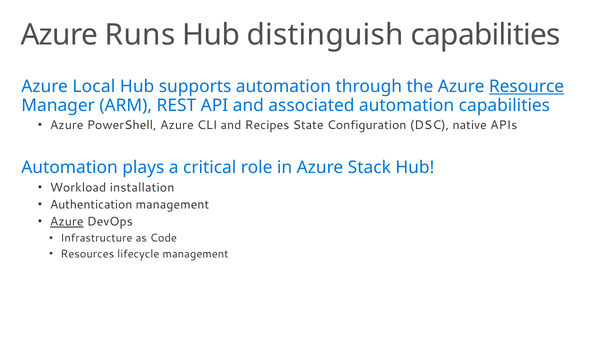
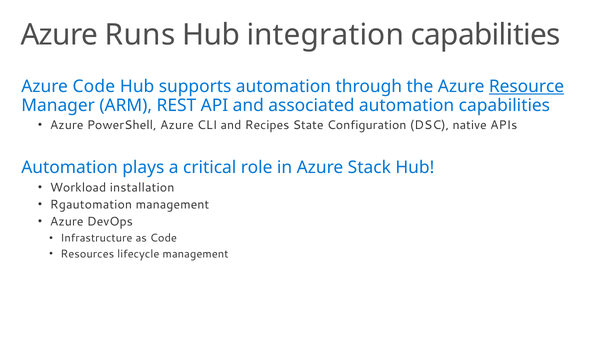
distinguish: distinguish -> integration
Azure Local: Local -> Code
Authentication: Authentication -> Rgautomation
Azure at (67, 222) underline: present -> none
